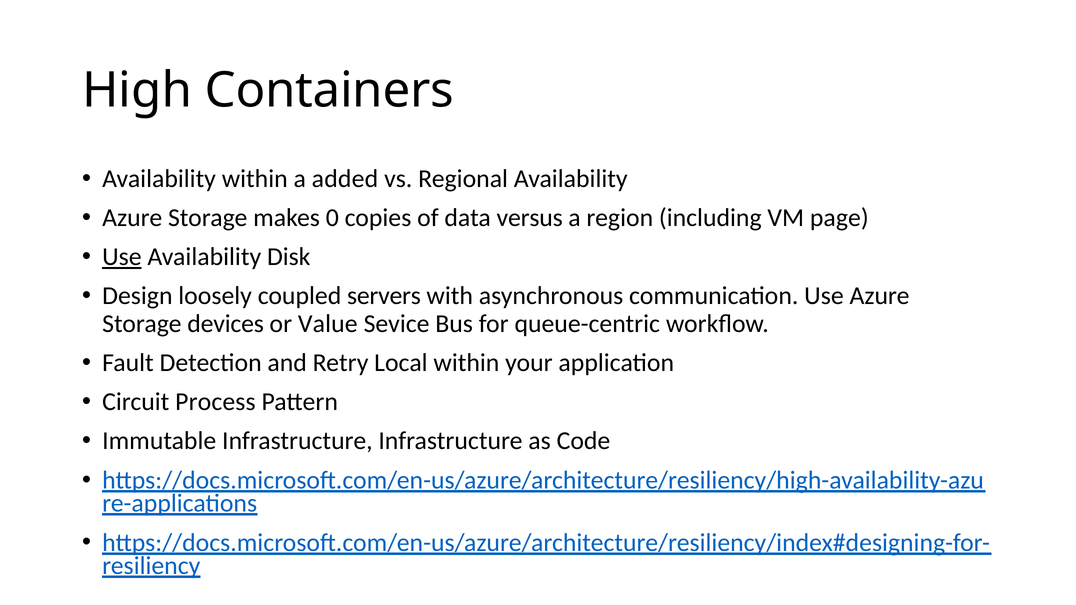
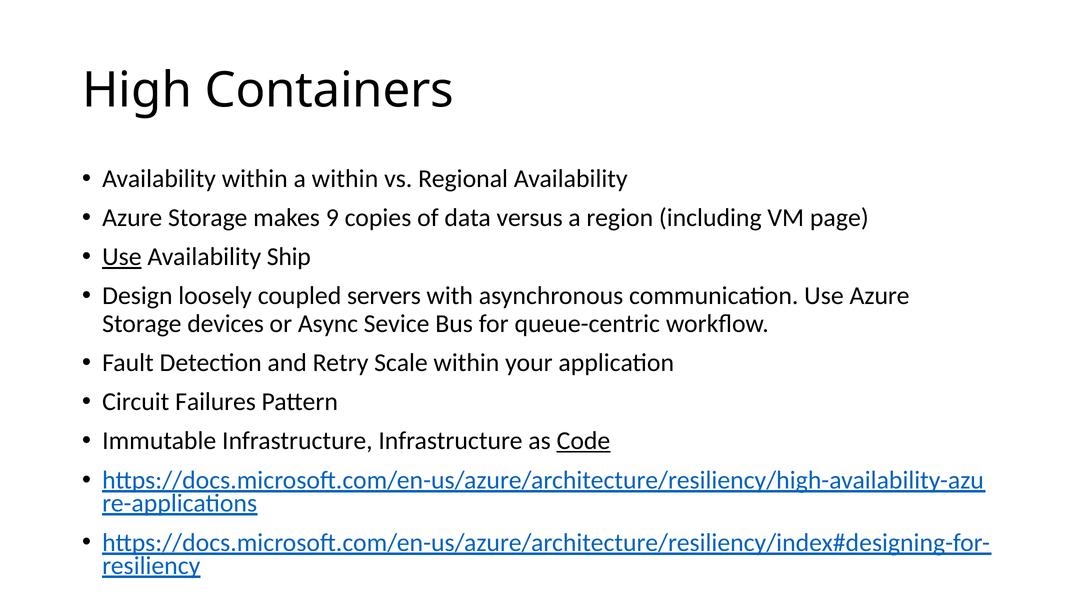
a added: added -> within
0: 0 -> 9
Disk: Disk -> Ship
Value: Value -> Async
Local: Local -> Scale
Process: Process -> Failures
Code underline: none -> present
